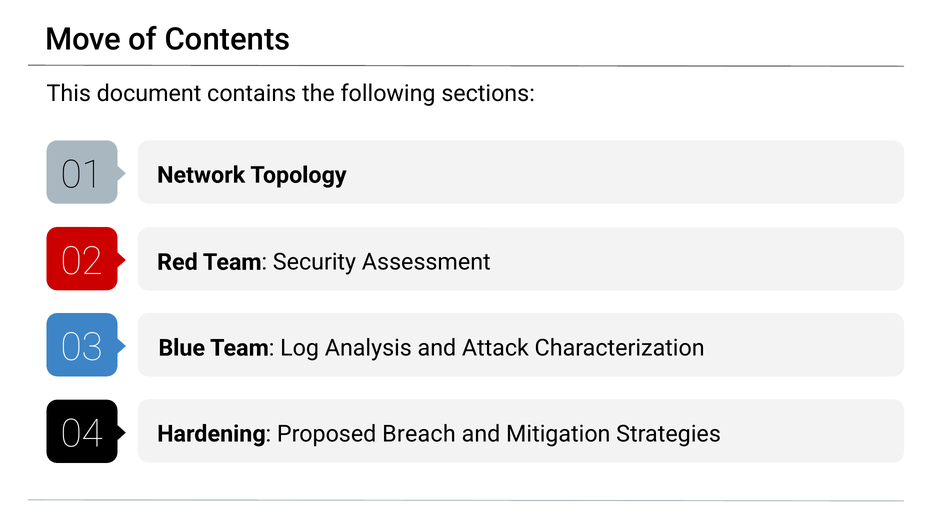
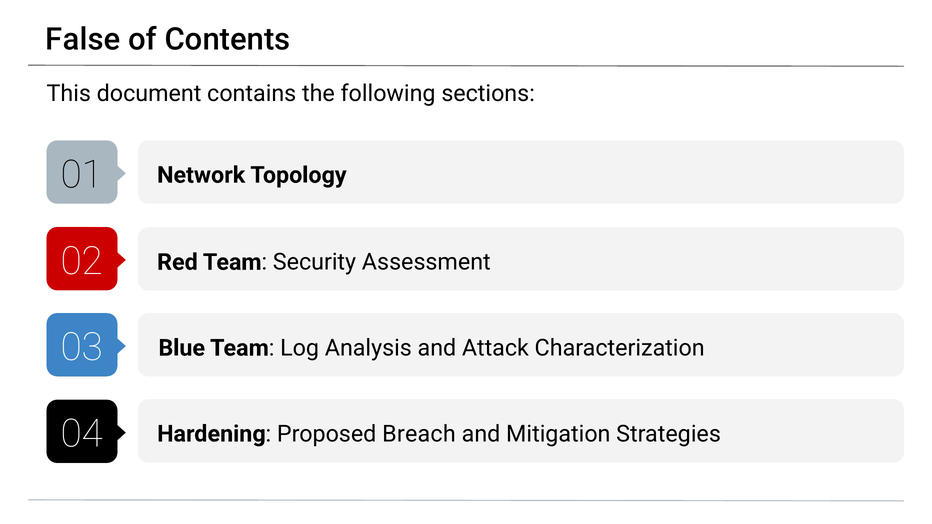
Move: Move -> False
